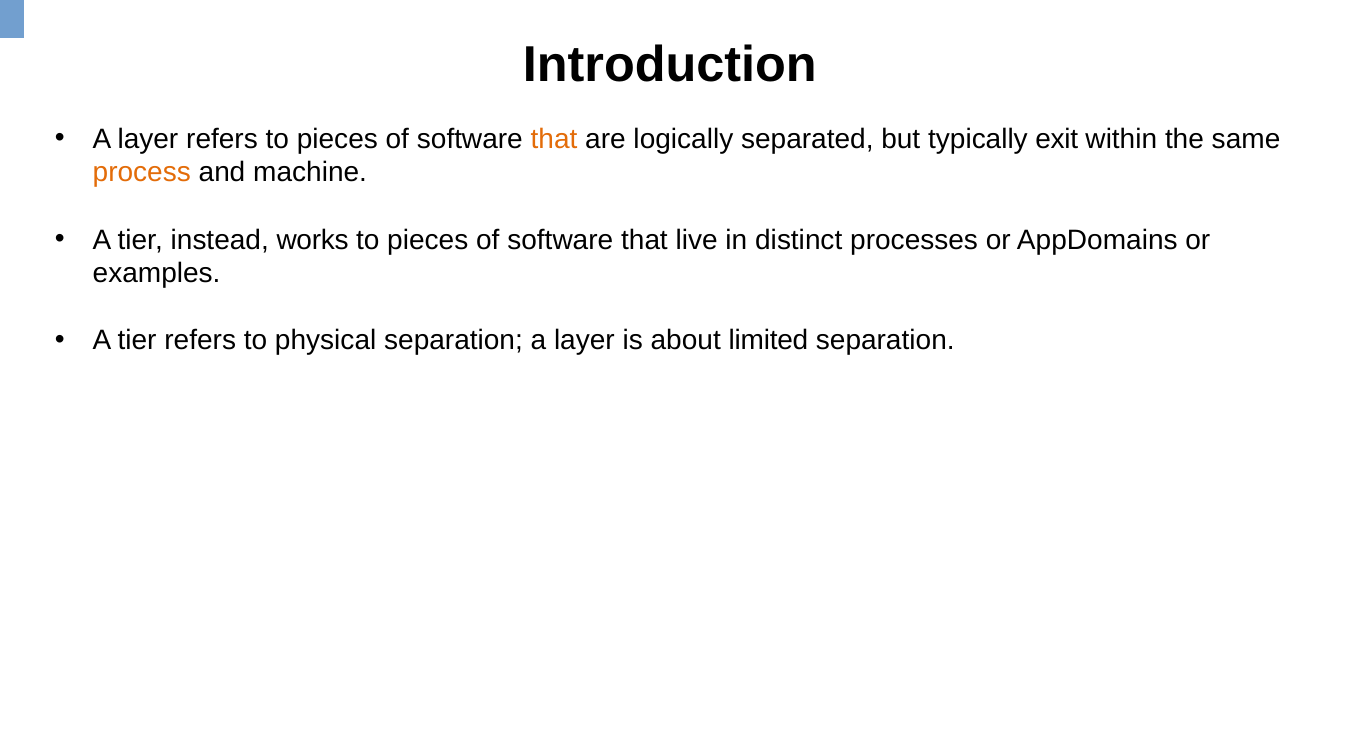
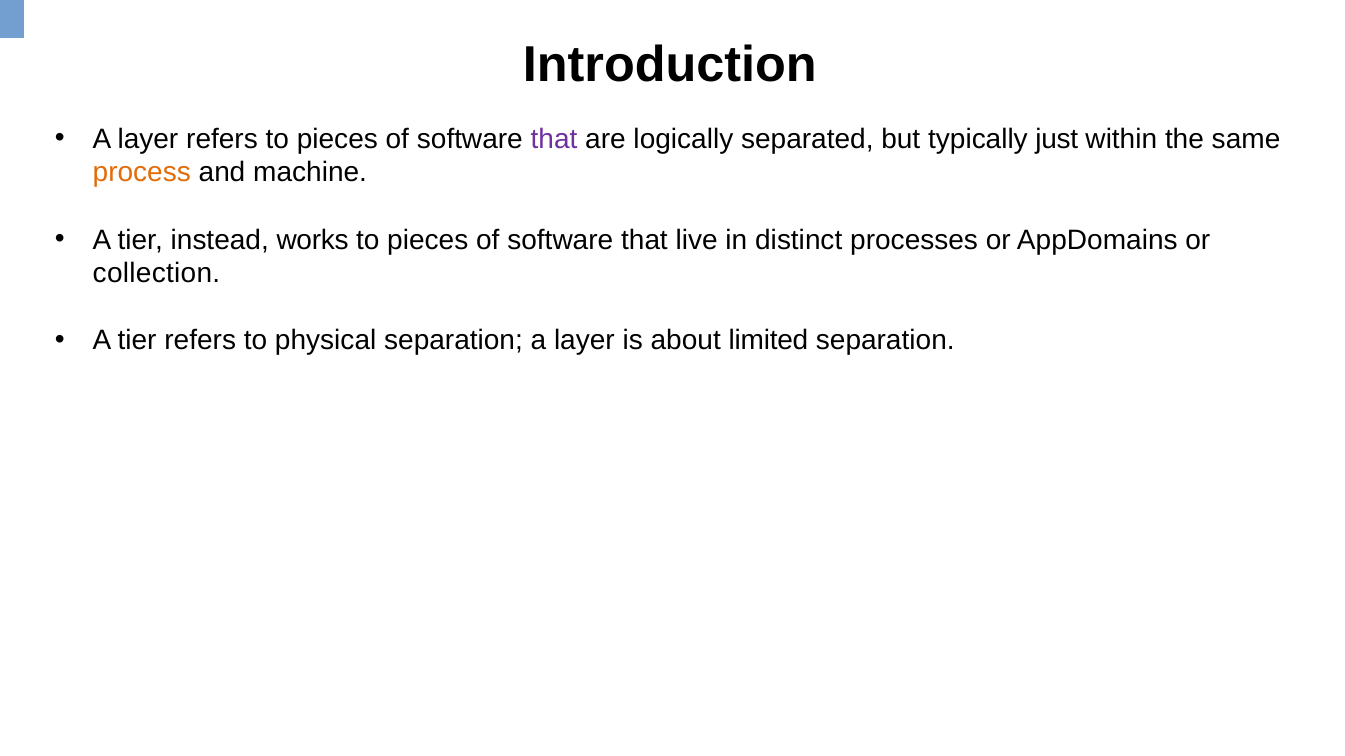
that at (554, 139) colour: orange -> purple
exit: exit -> just
examples: examples -> collection
